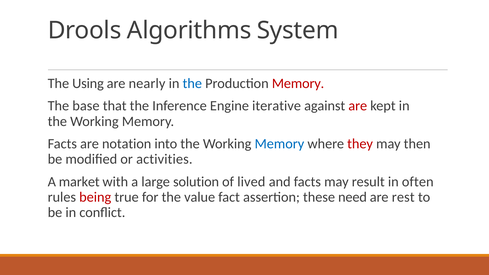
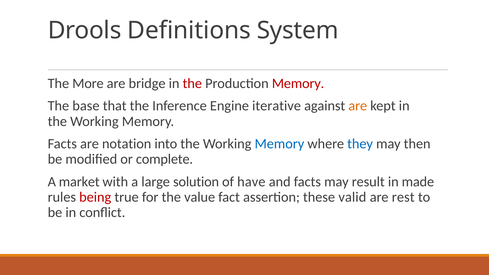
Algorithms: Algorithms -> Definitions
Using: Using -> More
nearly: nearly -> bridge
the at (192, 83) colour: blue -> red
are at (358, 106) colour: red -> orange
they colour: red -> blue
activities: activities -> complete
lived: lived -> have
often: often -> made
need: need -> valid
